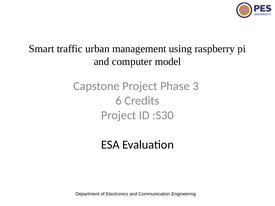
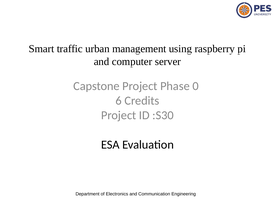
model: model -> server
3: 3 -> 0
